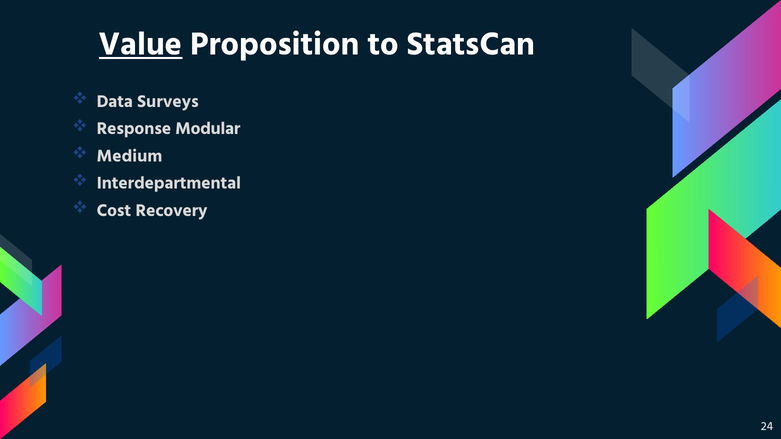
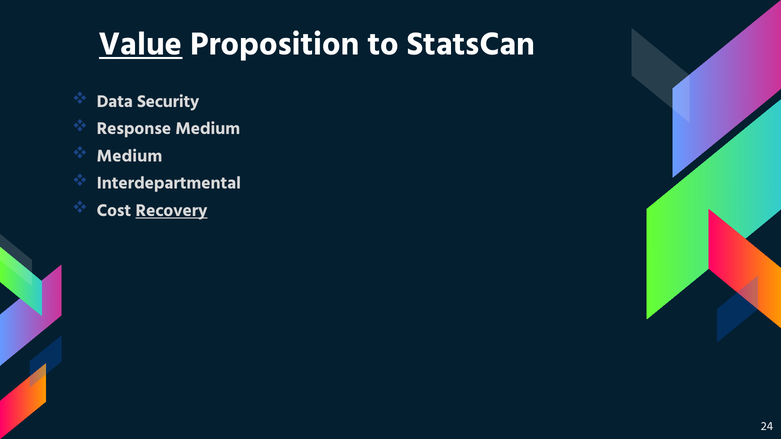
Surveys: Surveys -> Security
Response Modular: Modular -> Medium
Recovery underline: none -> present
